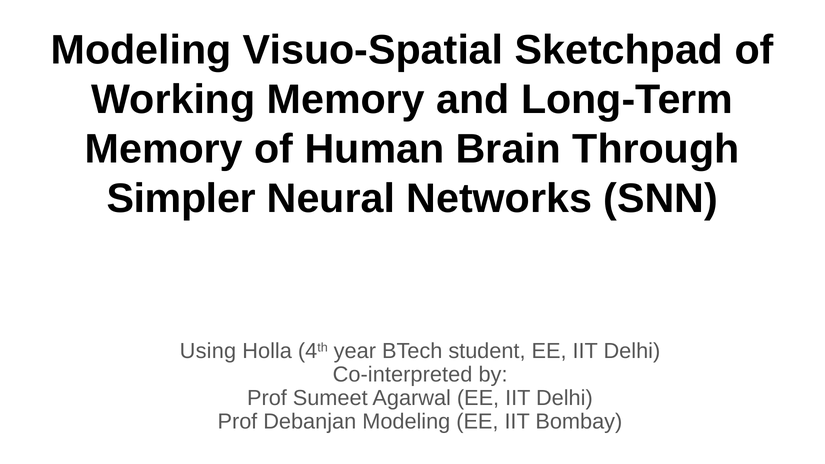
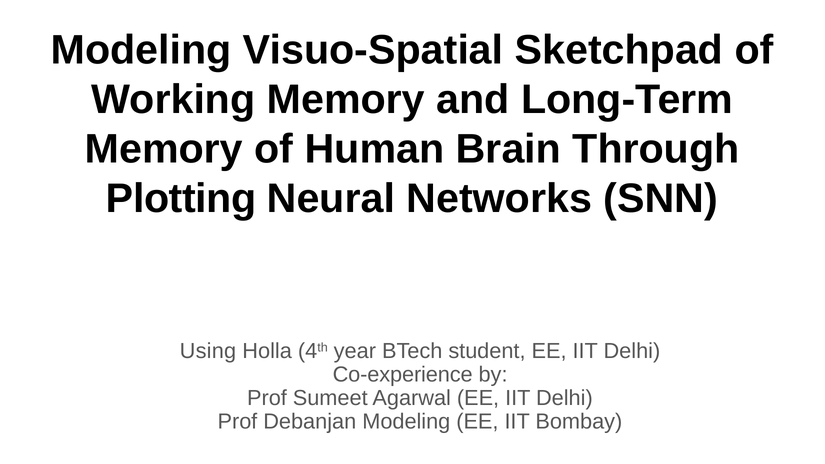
Simpler: Simpler -> Plotting
Co-interpreted: Co-interpreted -> Co-experience
